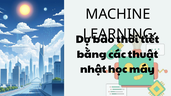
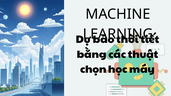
nhật: nhật -> chọn
